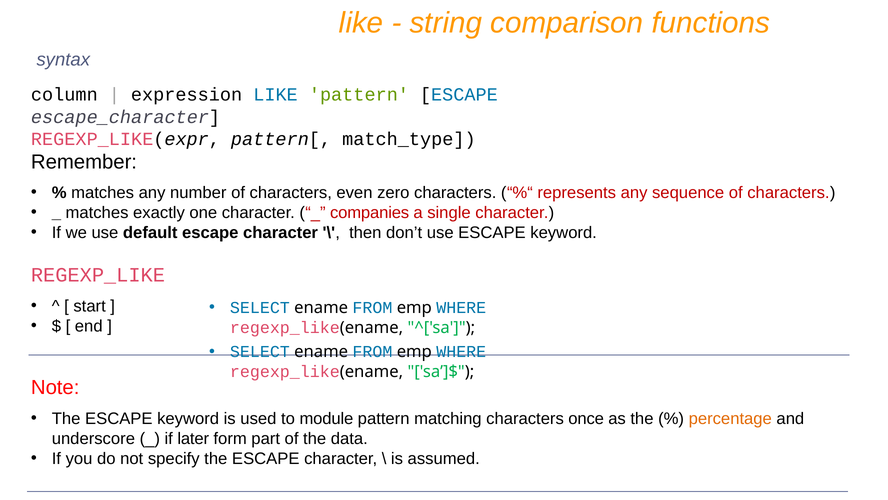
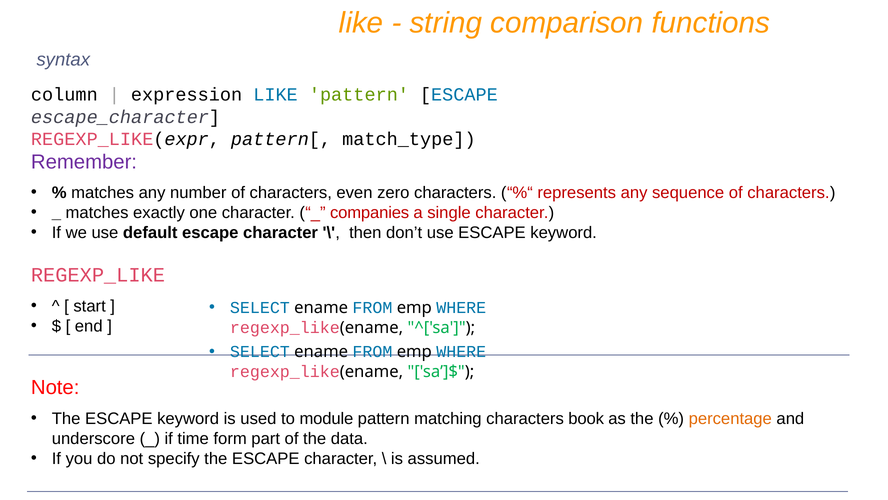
Remember colour: black -> purple
once: once -> book
later: later -> time
